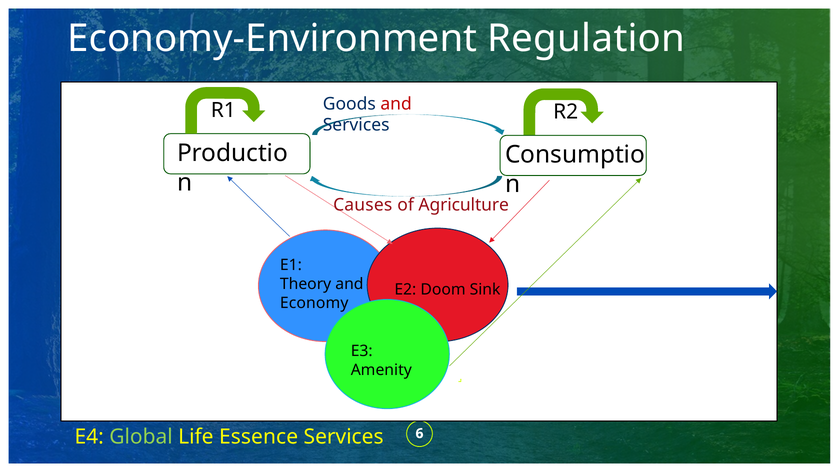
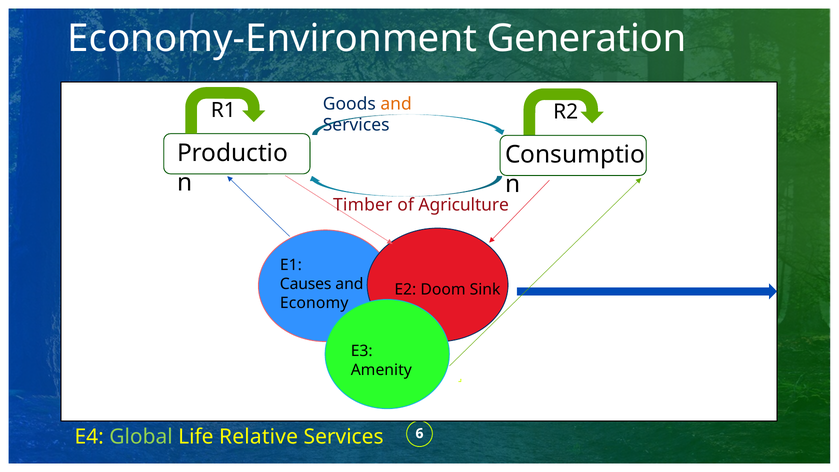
Regulation: Regulation -> Generation
and at (396, 104) colour: red -> orange
Causes: Causes -> Timber
Theory: Theory -> Causes
Essence: Essence -> Relative
